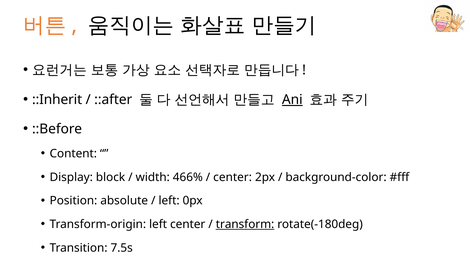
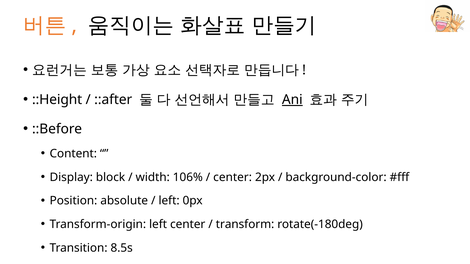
::Inherit: ::Inherit -> ::Height
466%: 466% -> 106%
transform underline: present -> none
7.5s: 7.5s -> 8.5s
